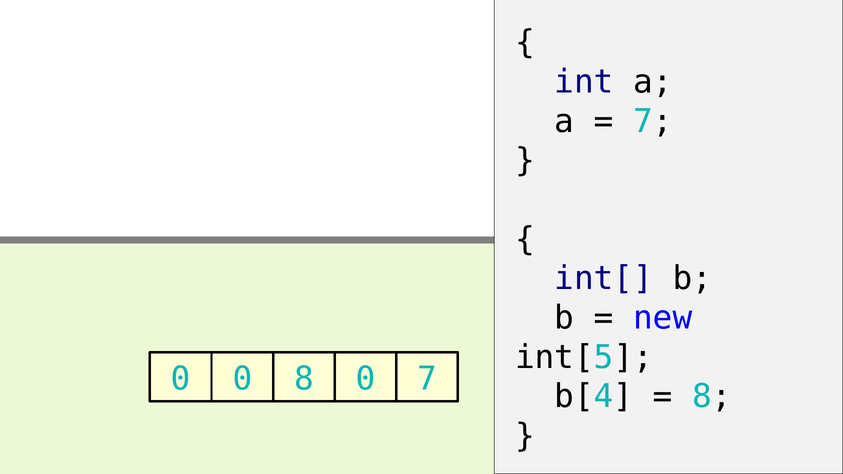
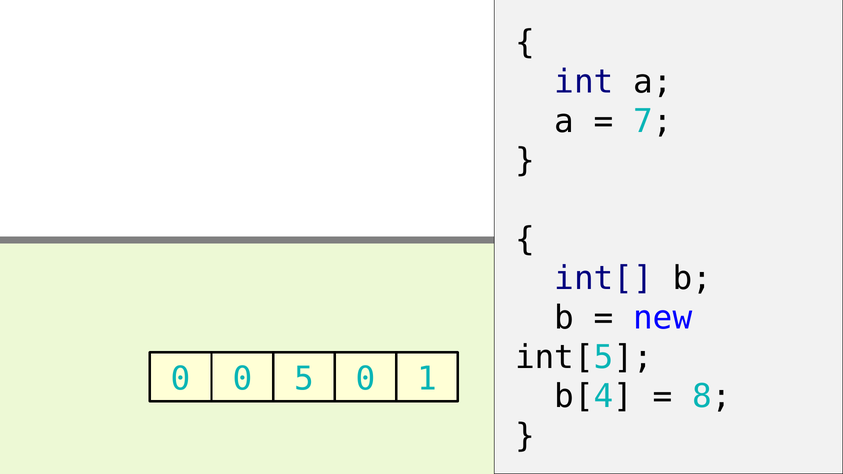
0 8: 8 -> 5
0 7: 7 -> 1
